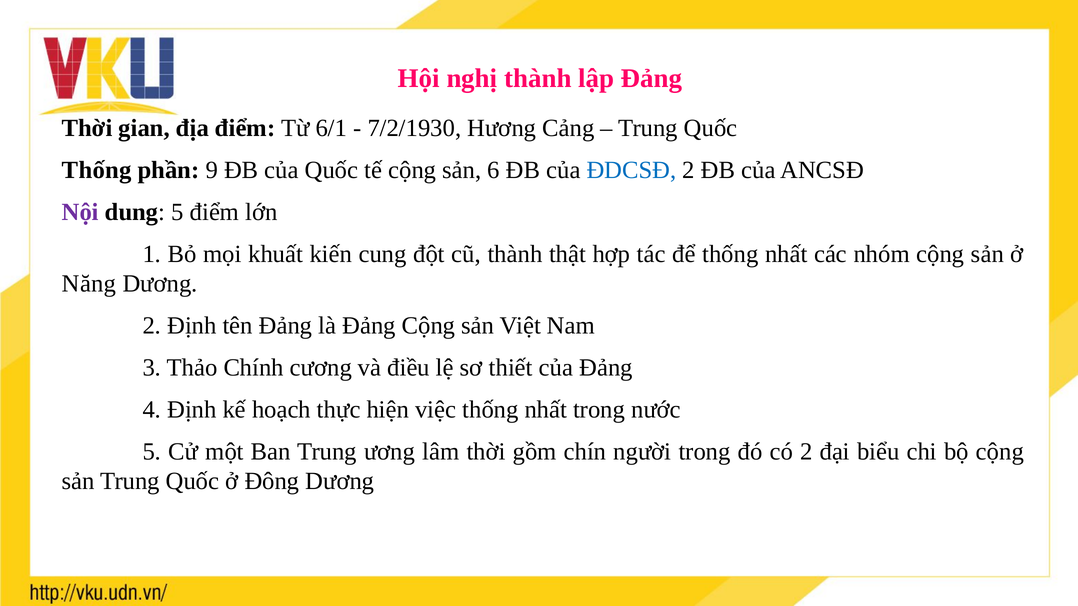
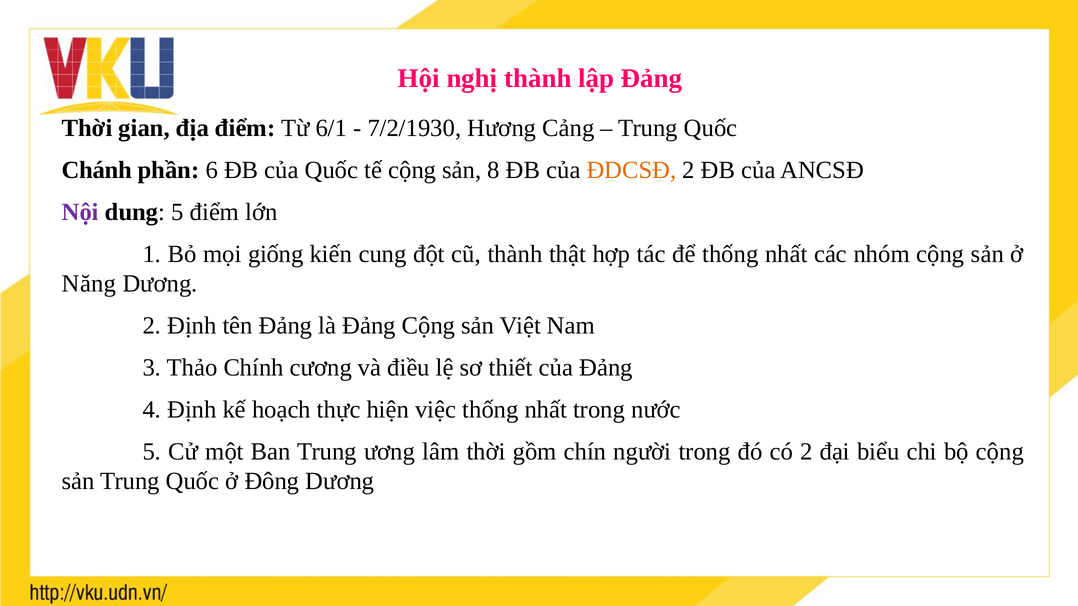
Thống at (97, 170): Thống -> Chánh
9: 9 -> 6
6: 6 -> 8
ĐDCSĐ colour: blue -> orange
khuất: khuất -> giống
